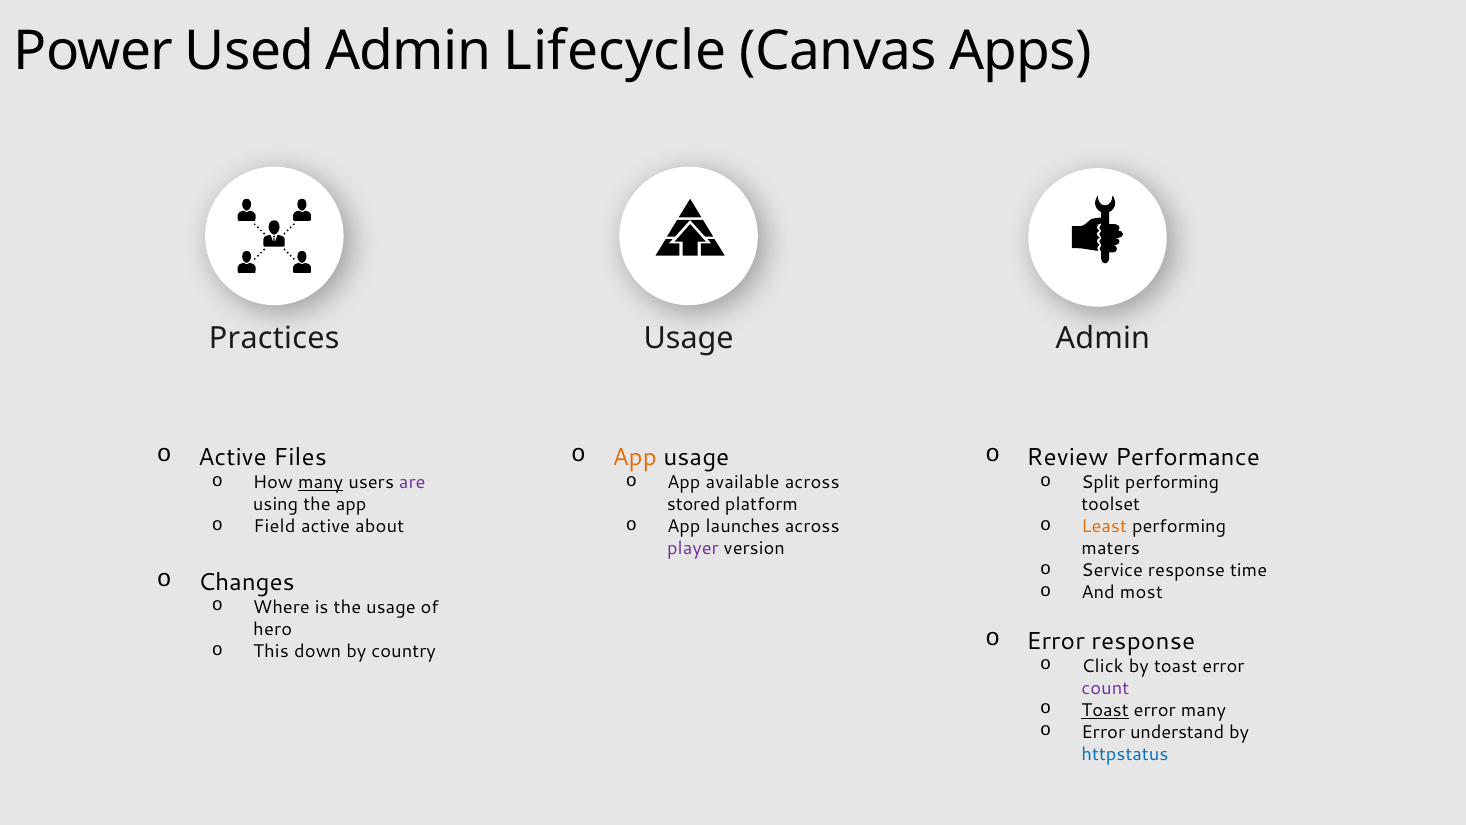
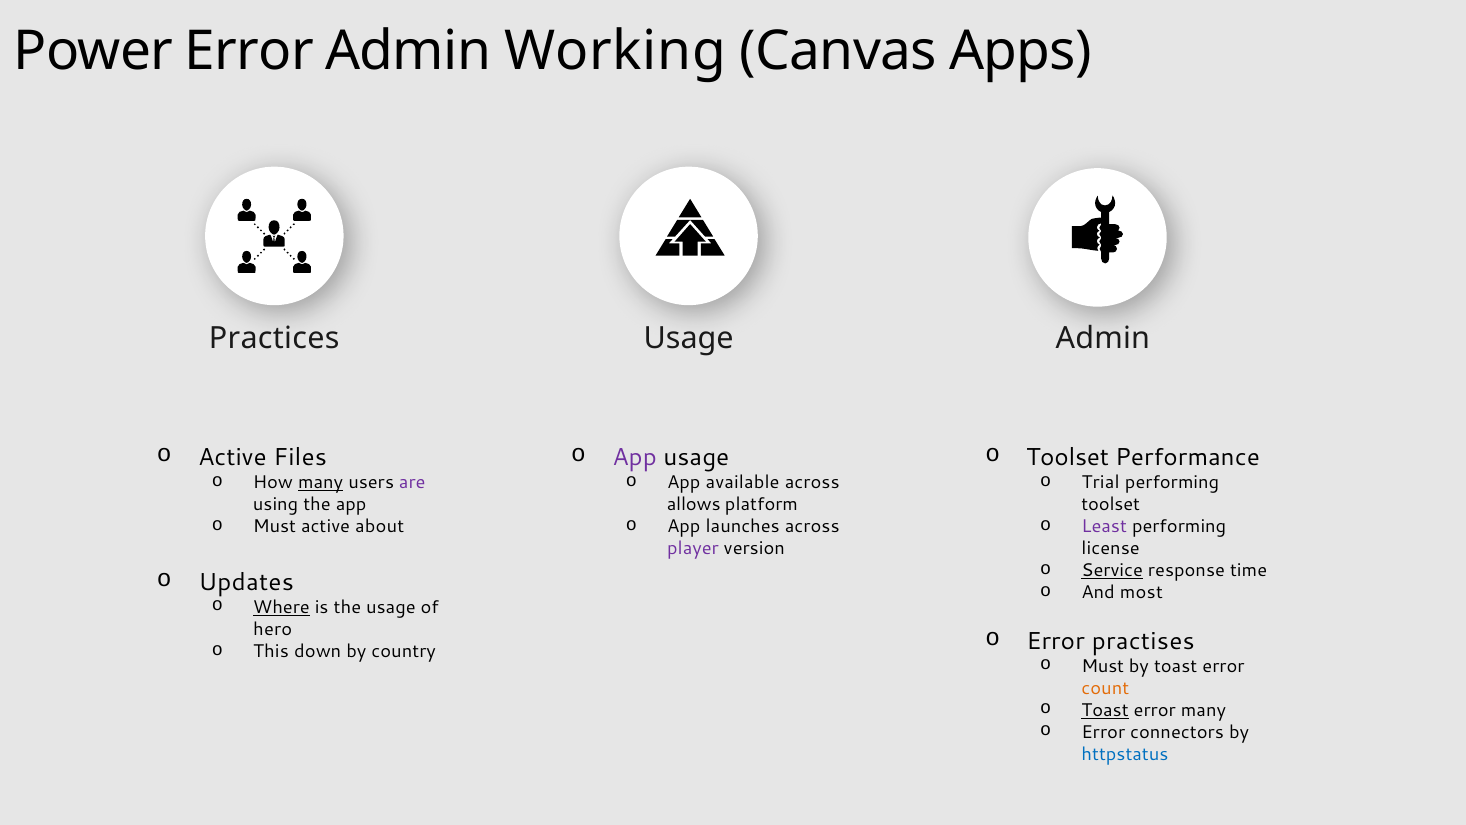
Power Used: Used -> Error
Lifecycle: Lifecycle -> Working
App at (635, 457) colour: orange -> purple
Review at (1067, 457): Review -> Toolset
Split: Split -> Trial
stored: stored -> allows
Field at (274, 526): Field -> Must
Least colour: orange -> purple
maters: maters -> license
Service underline: none -> present
Changes: Changes -> Updates
Where underline: none -> present
Error response: response -> practises
Click at (1103, 666): Click -> Must
count colour: purple -> orange
understand: understand -> connectors
